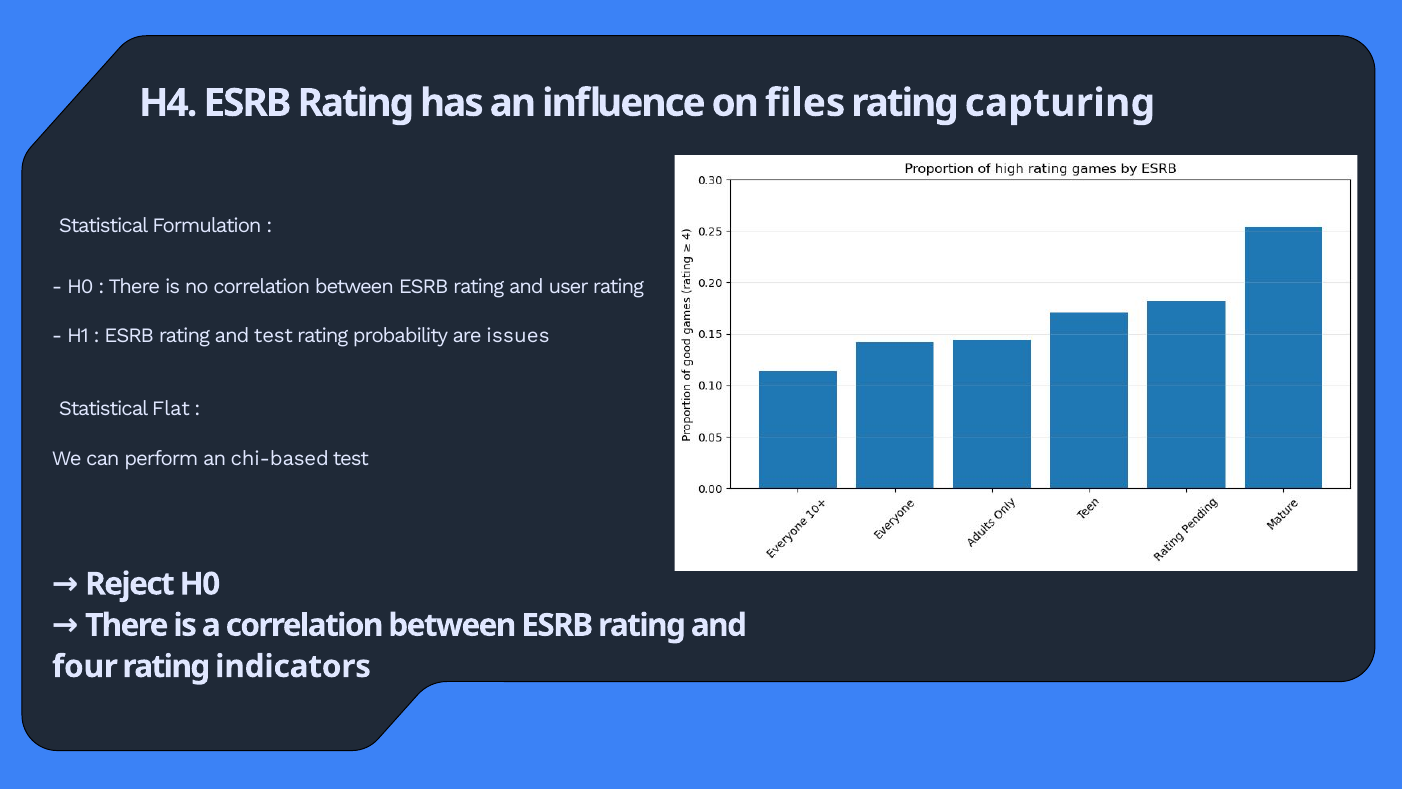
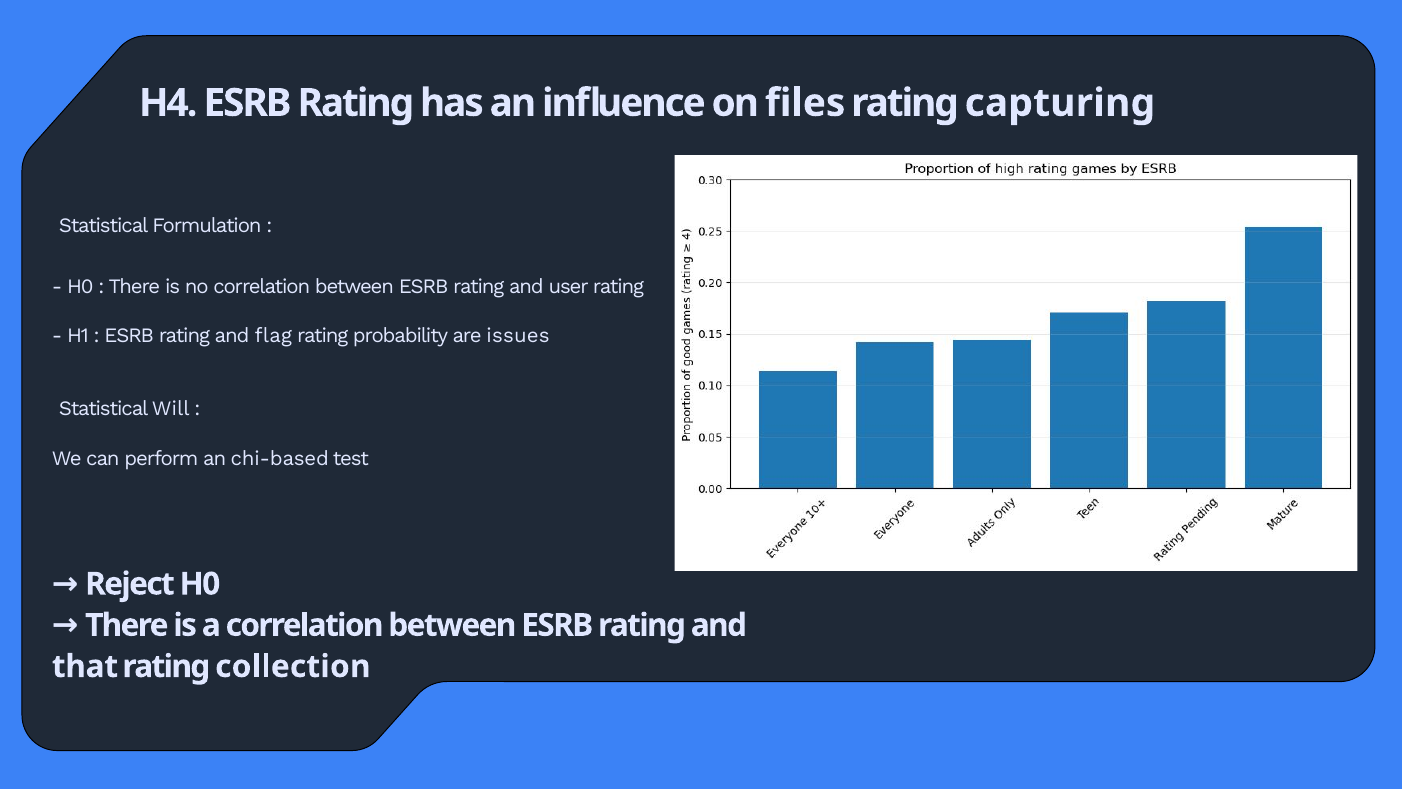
and test: test -> flag
Flat: Flat -> Will
four: four -> that
indicators: indicators -> collection
